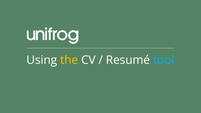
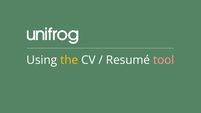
tool colour: light blue -> pink
